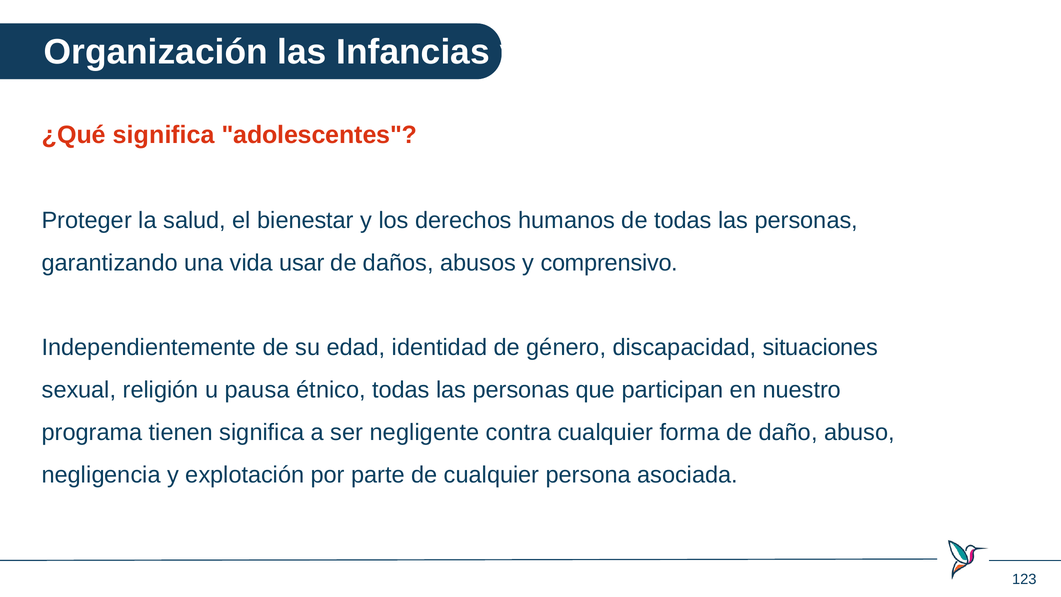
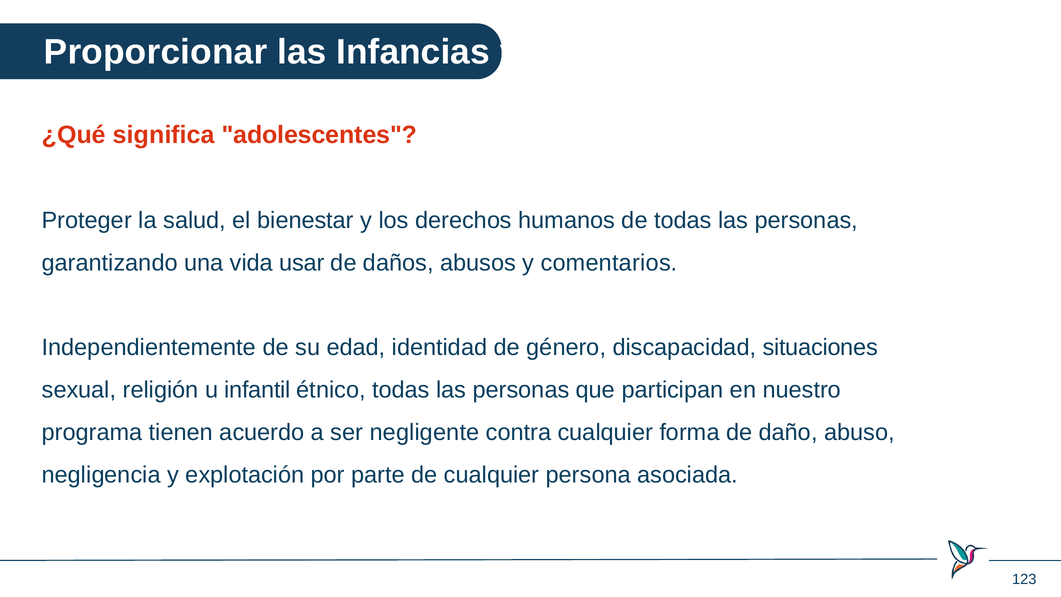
Organización: Organización -> Proporcionar
comprensivo: comprensivo -> comentarios
pausa: pausa -> infantil
tienen significa: significa -> acuerdo
